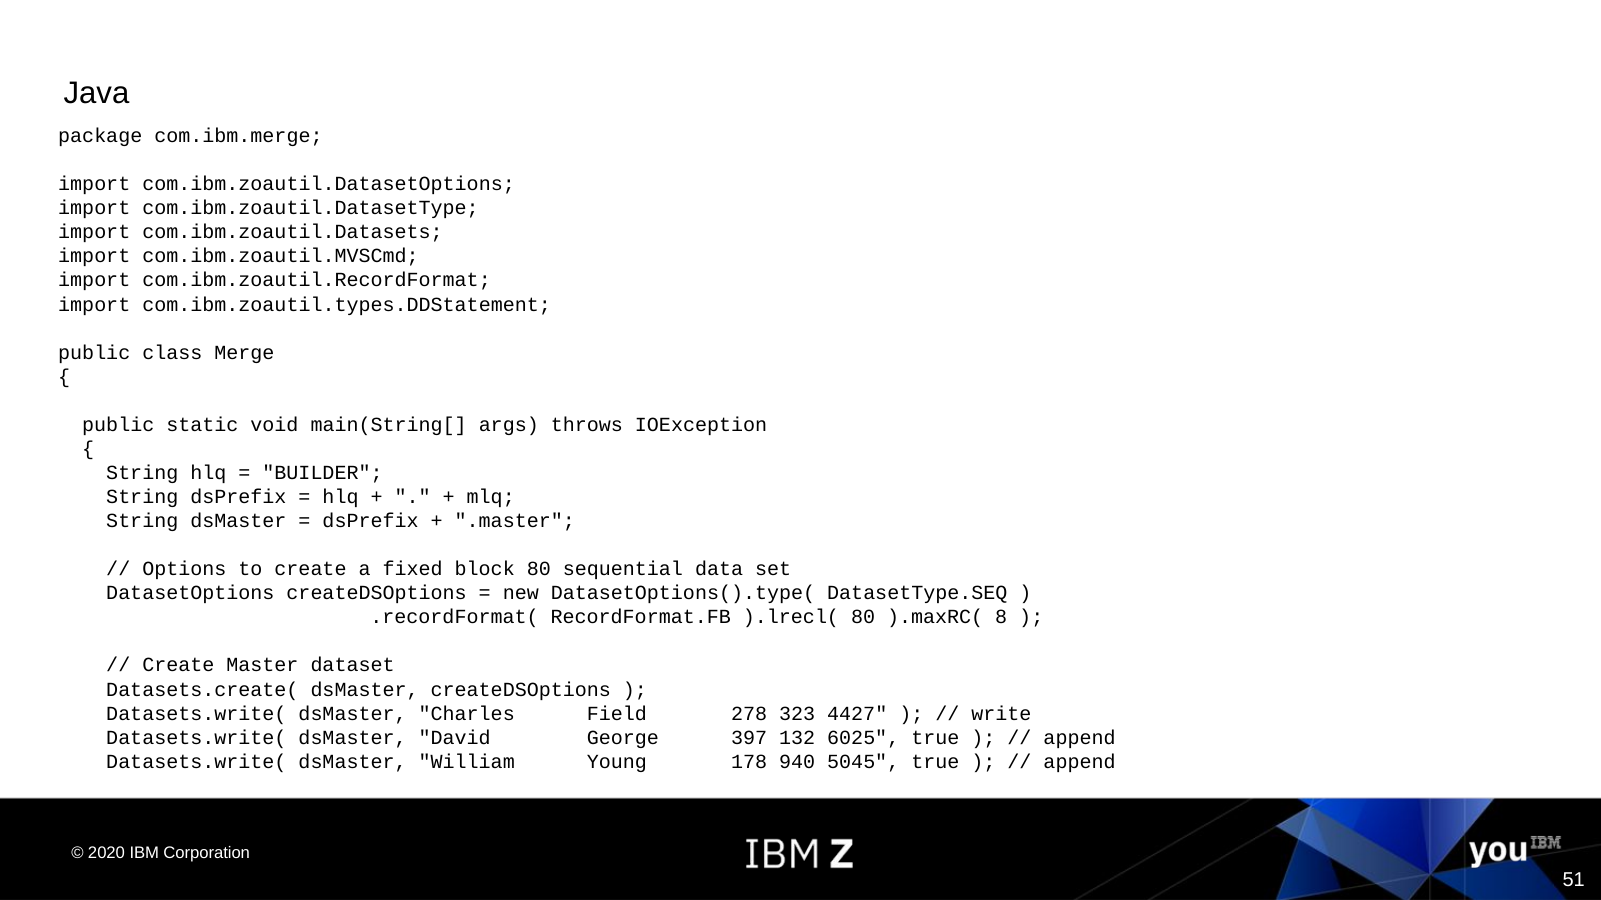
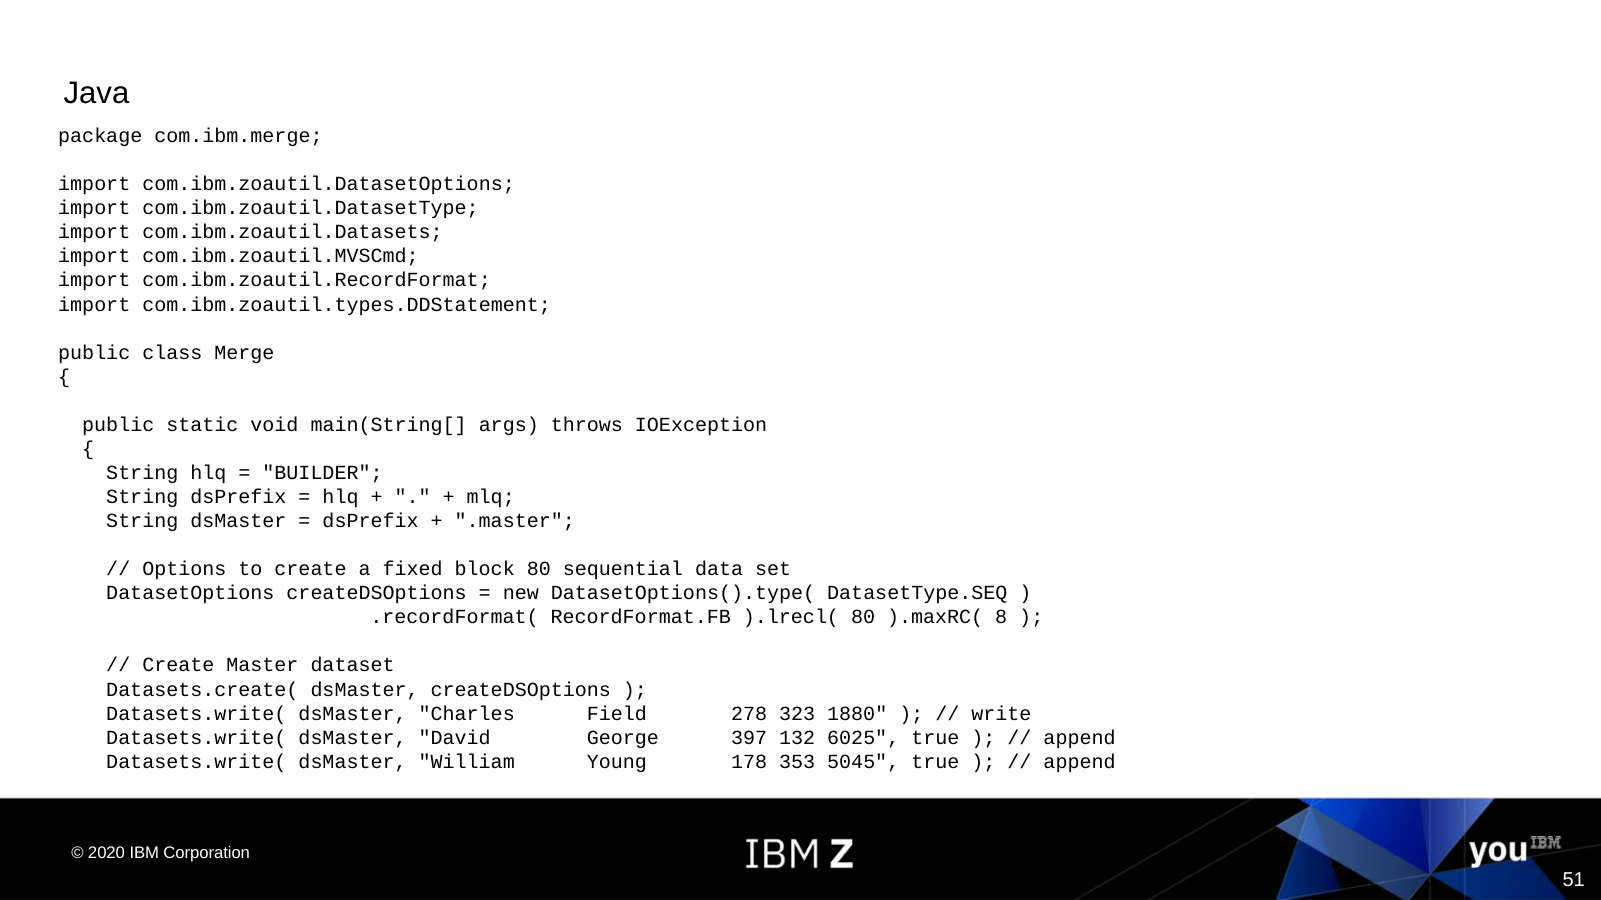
4427: 4427 -> 1880
940: 940 -> 353
